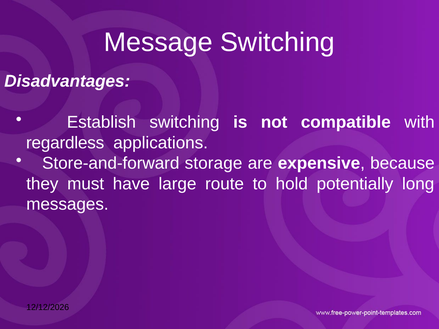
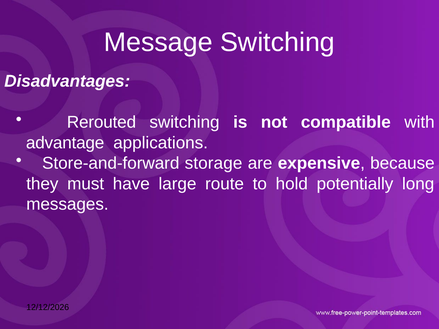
Establish: Establish -> Rerouted
regardless: regardless -> advantage
